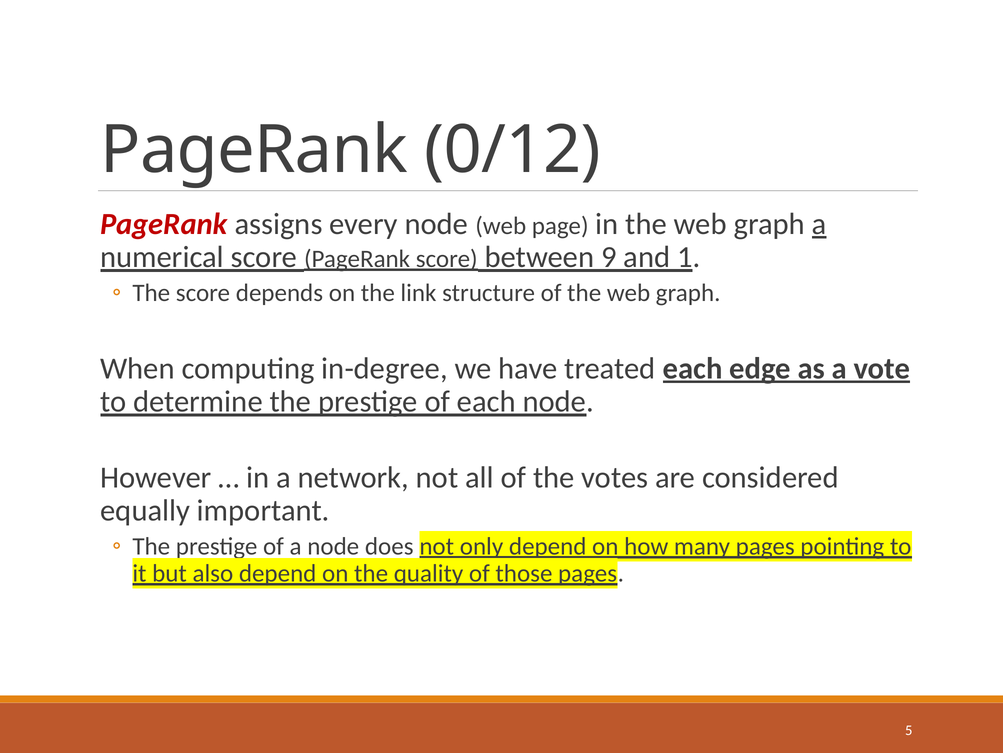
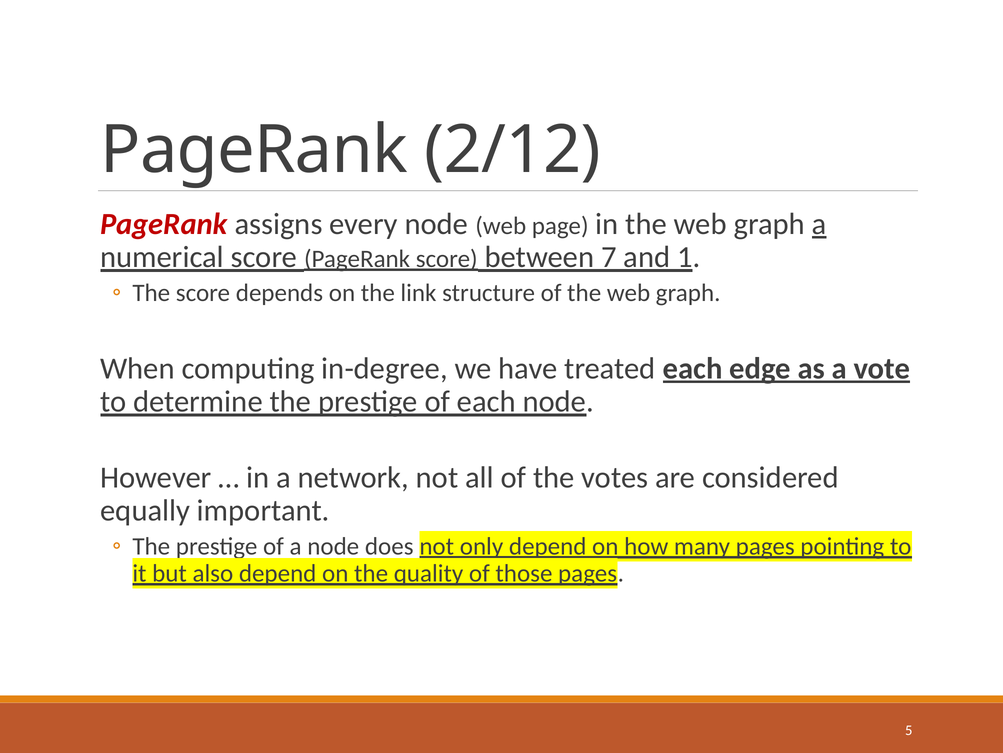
0/12: 0/12 -> 2/12
9: 9 -> 7
